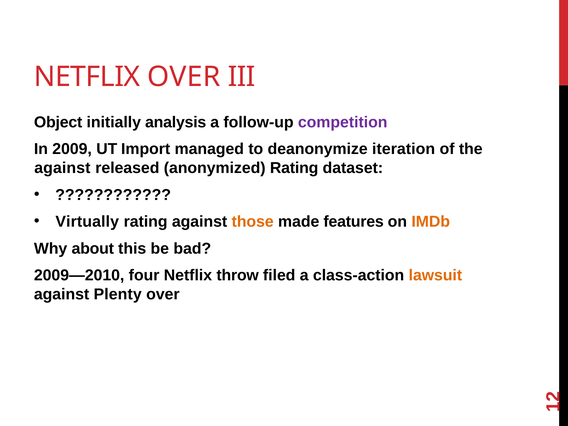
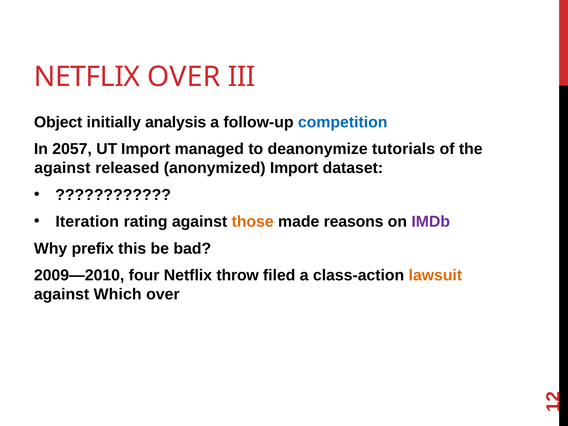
competition colour: purple -> blue
2009: 2009 -> 2057
iteration: iteration -> tutorials
anonymized Rating: Rating -> Import
Virtually: Virtually -> Iteration
features: features -> reasons
IMDb colour: orange -> purple
about: about -> prefix
Plenty: Plenty -> Which
